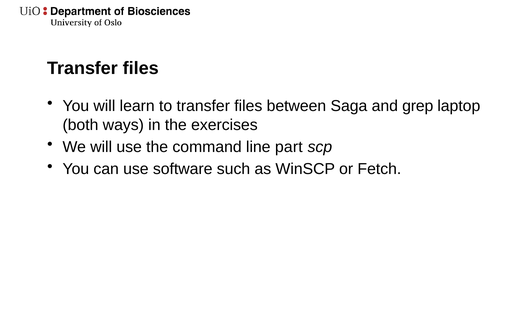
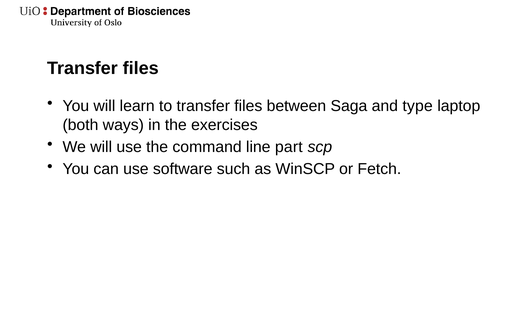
grep: grep -> type
